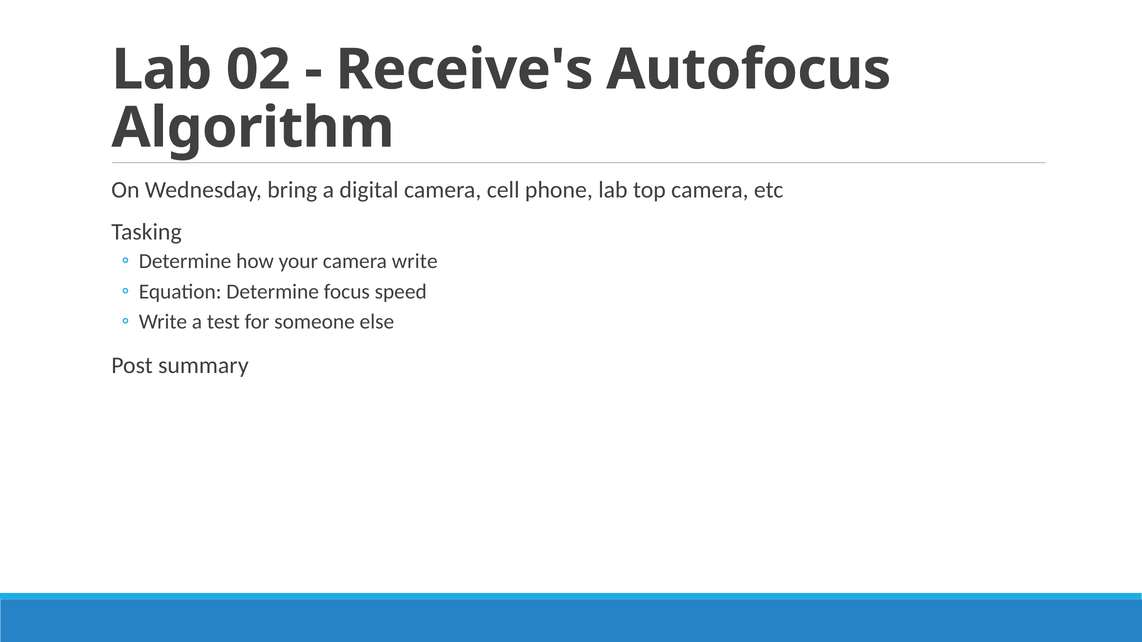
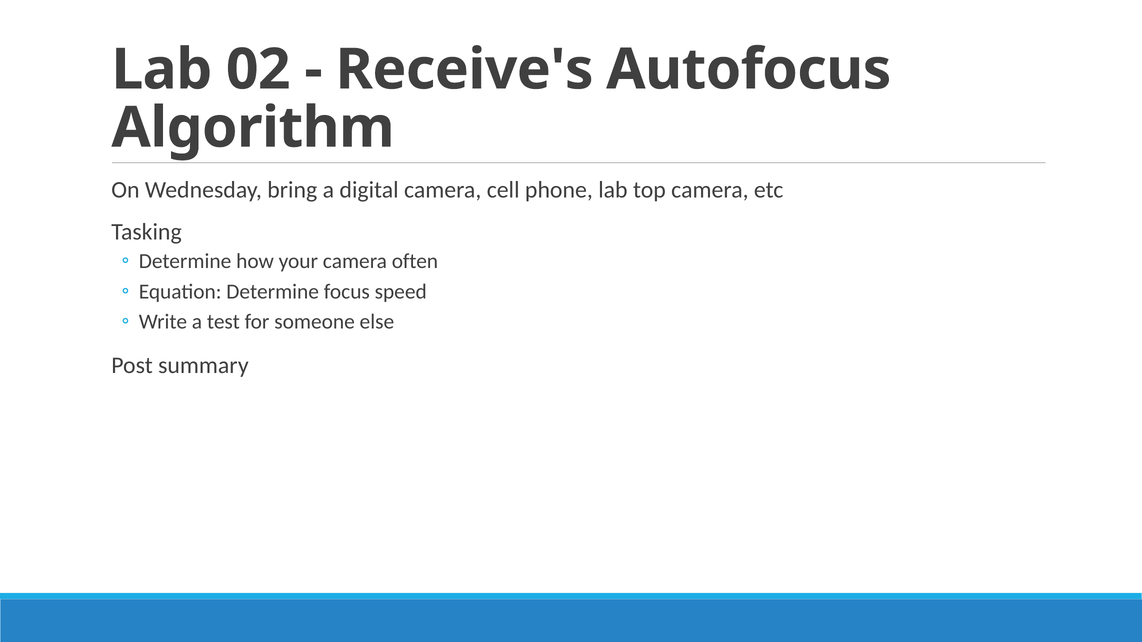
camera write: write -> often
